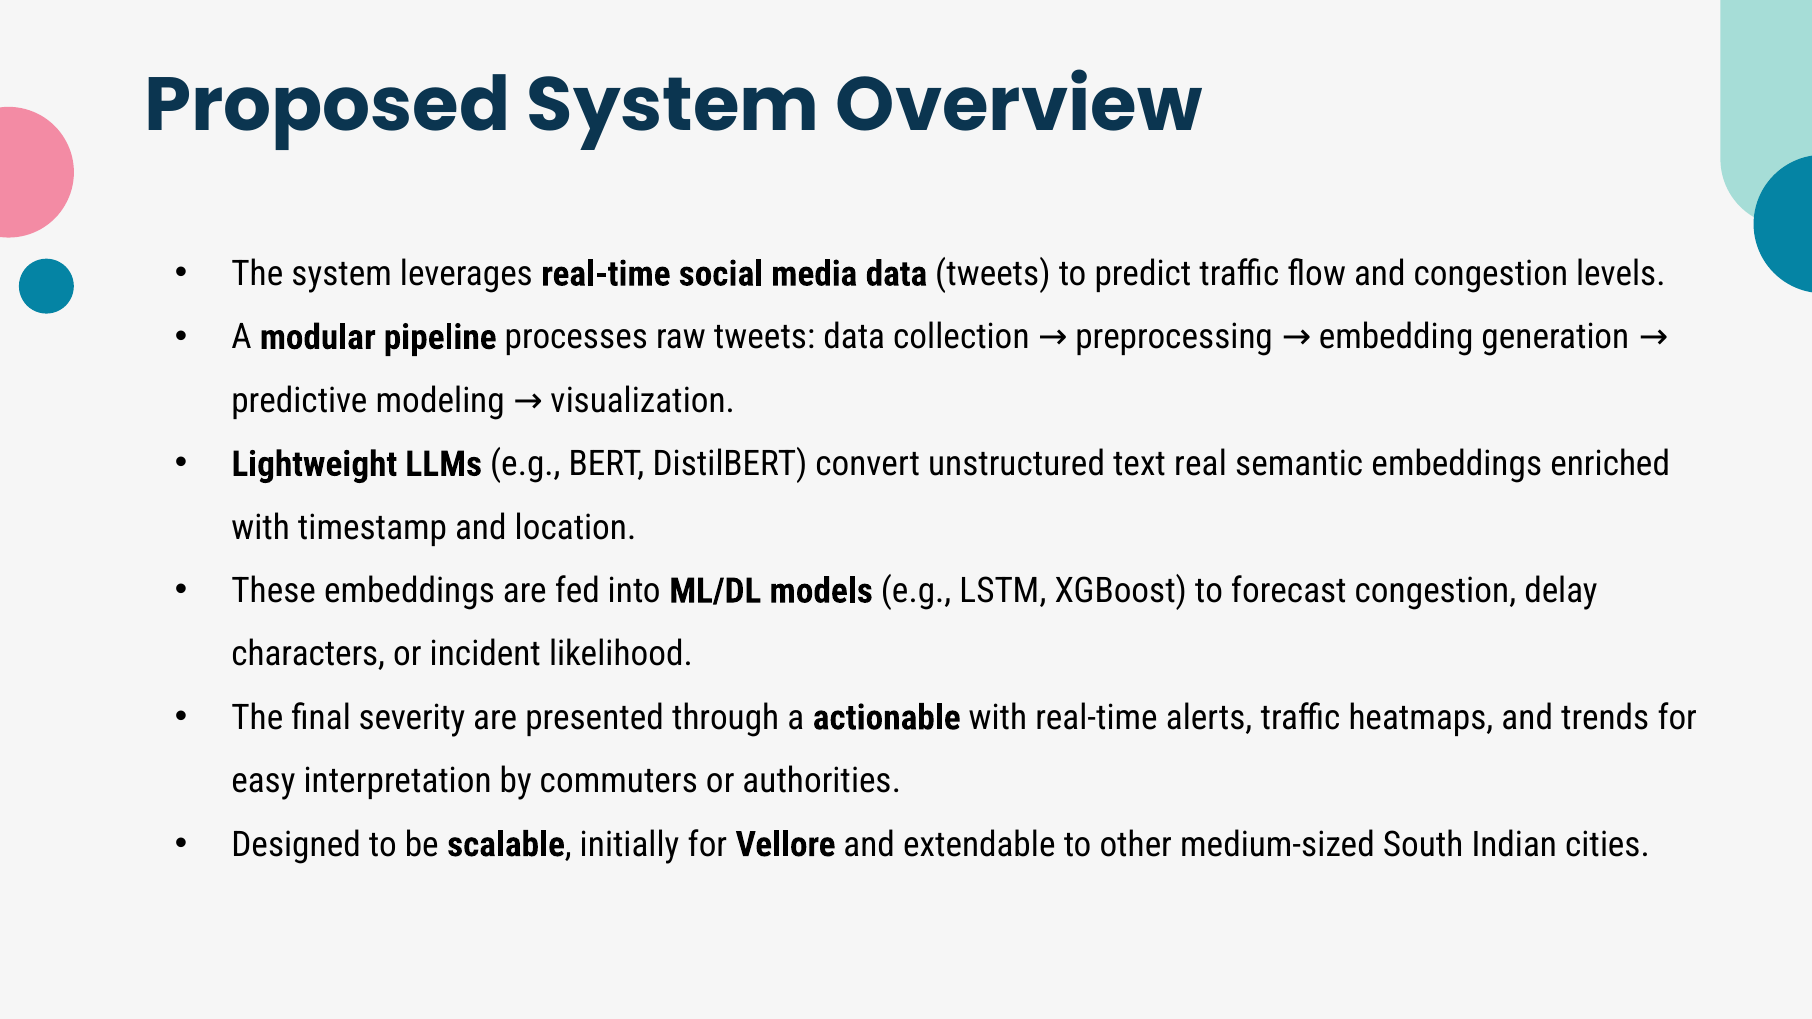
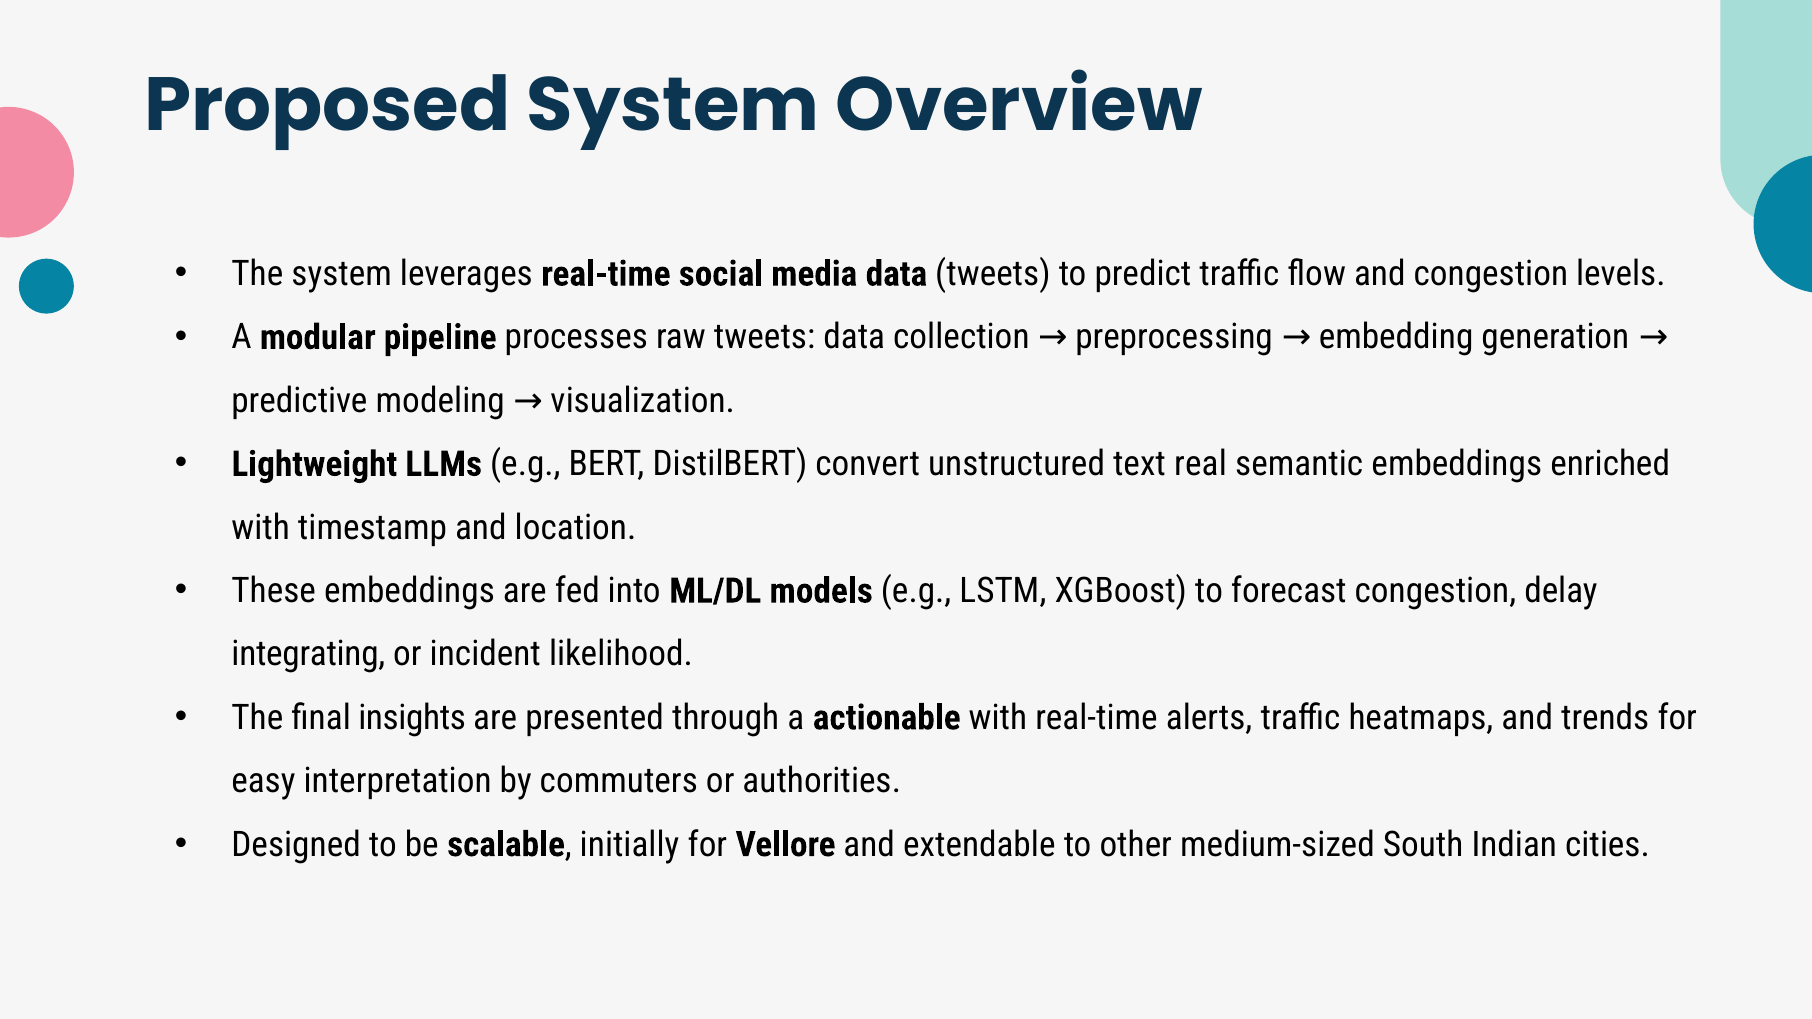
characters: characters -> integrating
severity: severity -> insights
